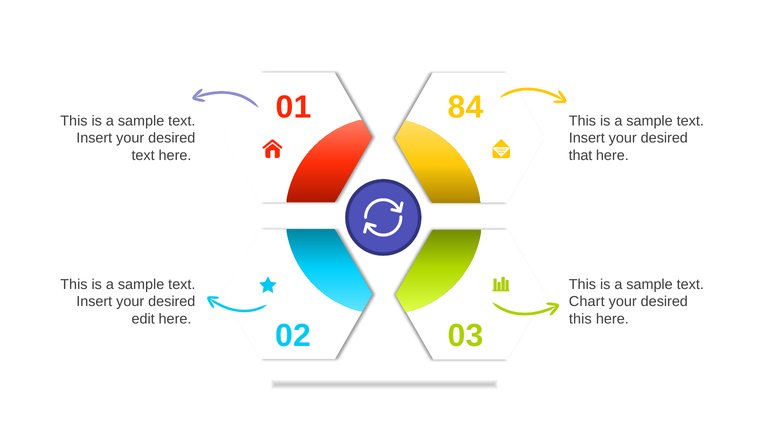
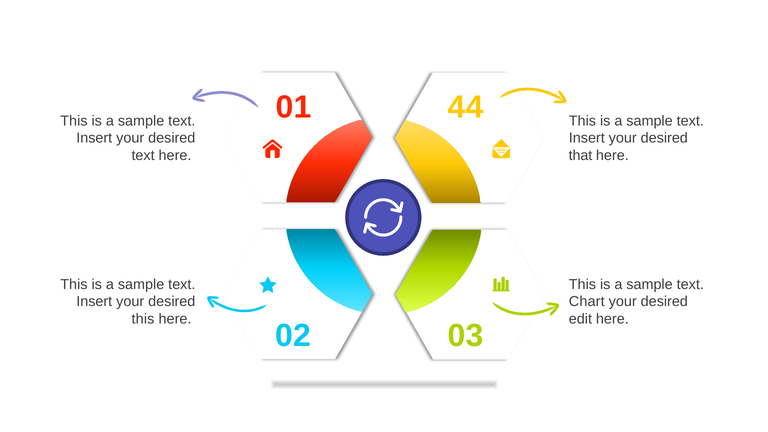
84: 84 -> 44
edit at (143, 319): edit -> this
this at (580, 319): this -> edit
